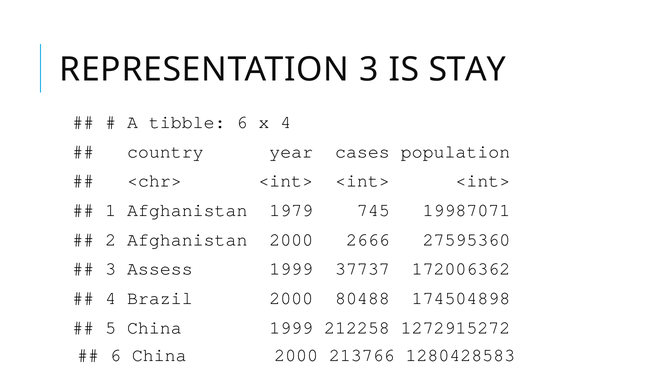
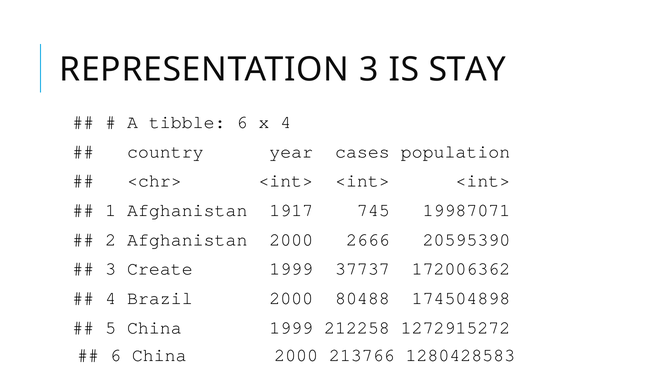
1979: 1979 -> 1917
27595360: 27595360 -> 20595390
Assess: Assess -> Create
